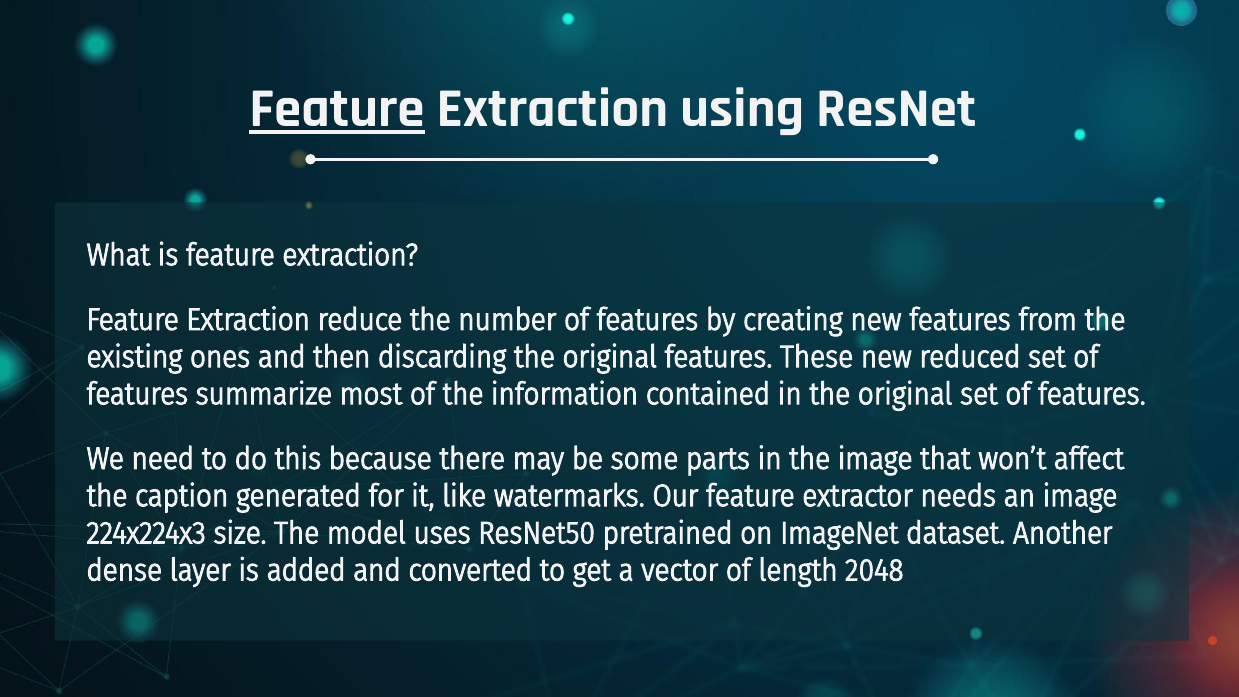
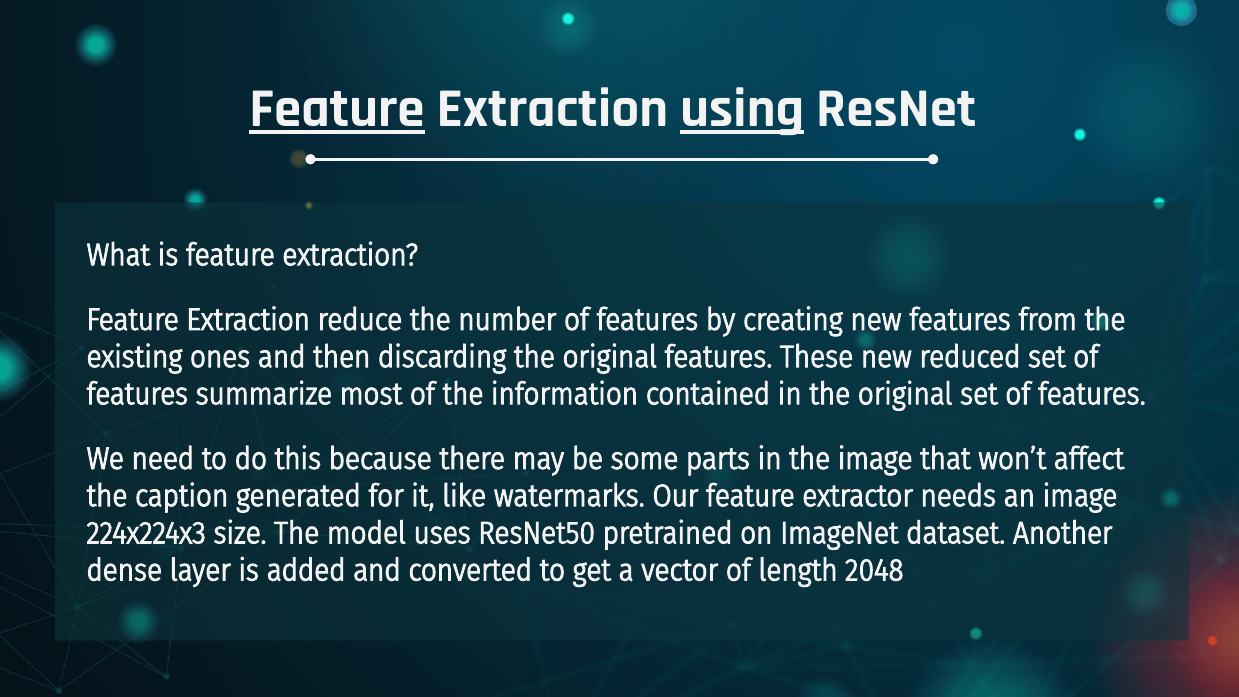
using underline: none -> present
